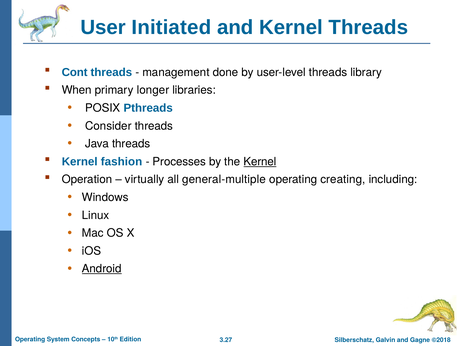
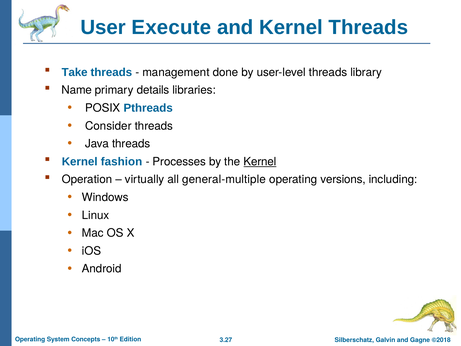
Initiated: Initiated -> Execute
Cont: Cont -> Take
When: When -> Name
longer: longer -> details
creating: creating -> versions
Android underline: present -> none
